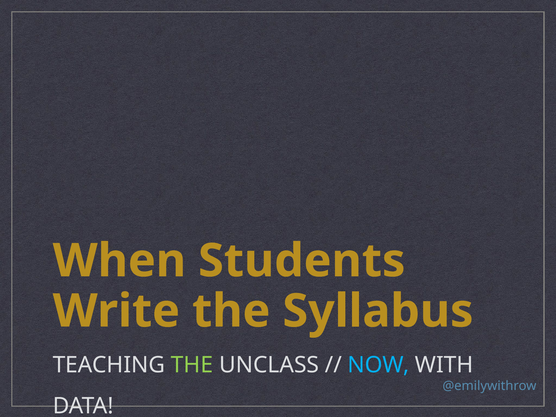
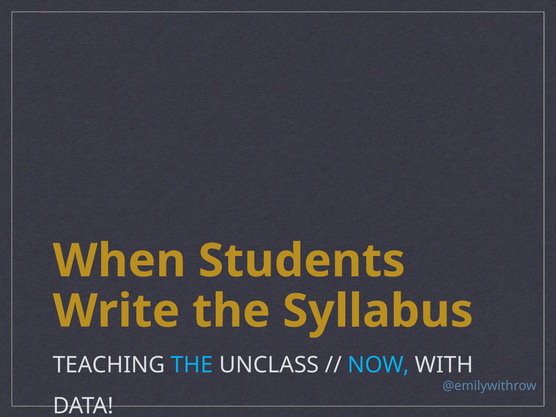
THE at (192, 365) colour: light green -> light blue
